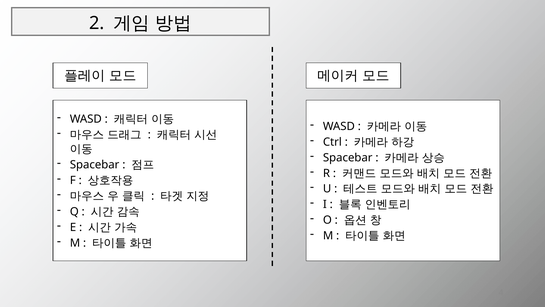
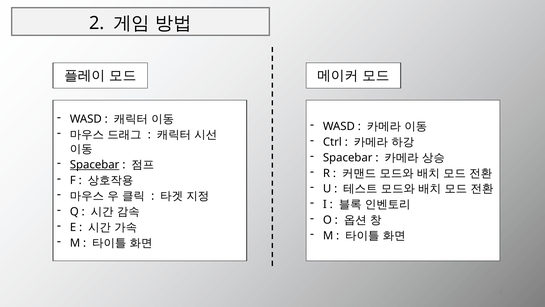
Spacebar at (95, 165) underline: none -> present
